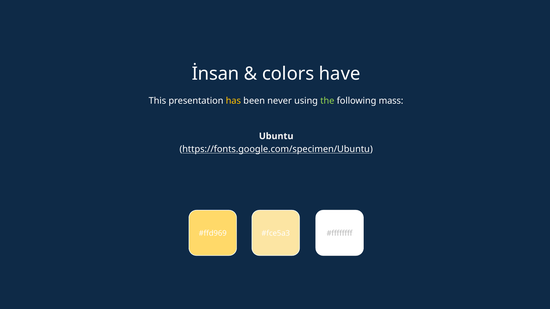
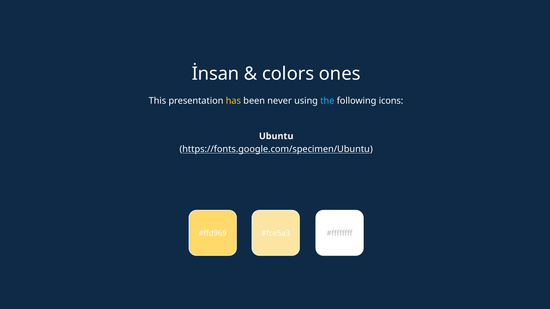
have: have -> ones
the colour: light green -> light blue
mass: mass -> icons
